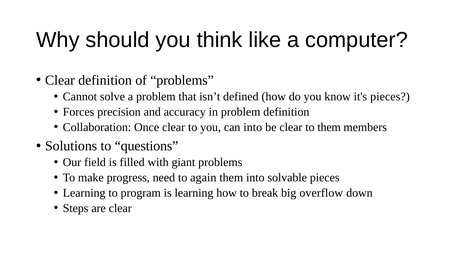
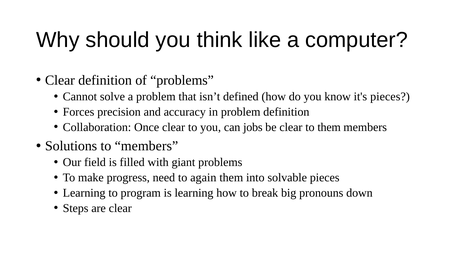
can into: into -> jobs
to questions: questions -> members
overflow: overflow -> pronouns
